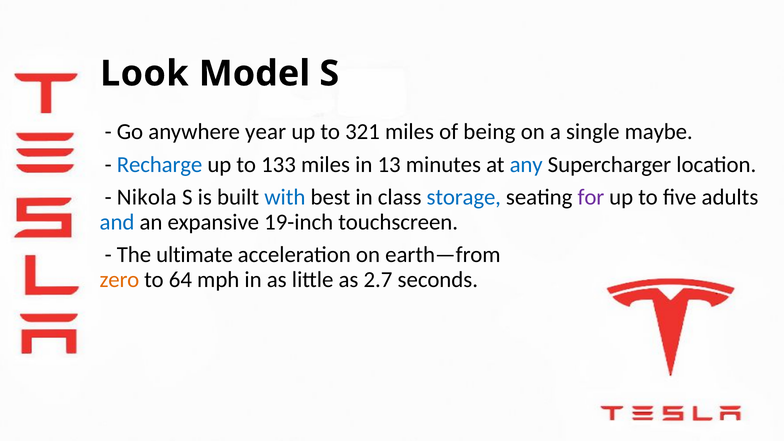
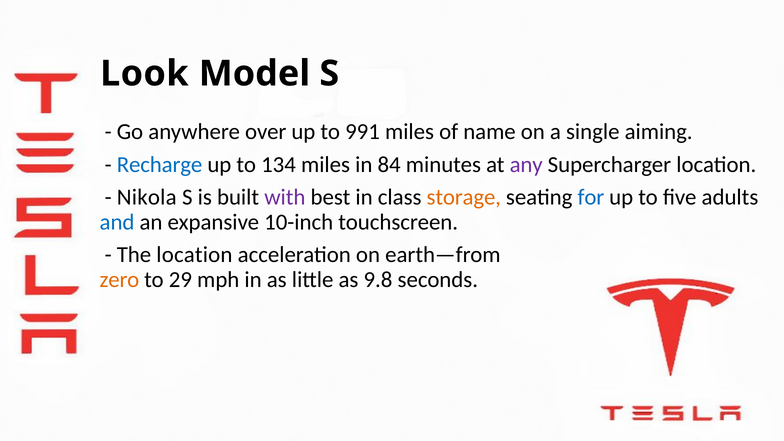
year: year -> over
321: 321 -> 991
being: being -> name
maybe: maybe -> aiming
133: 133 -> 134
13: 13 -> 84
any colour: blue -> purple
with colour: blue -> purple
storage colour: blue -> orange
for colour: purple -> blue
19-inch: 19-inch -> 10-inch
The ultimate: ultimate -> location
64: 64 -> 29
2.7: 2.7 -> 9.8
